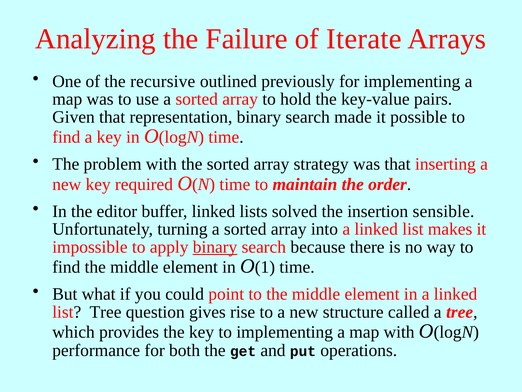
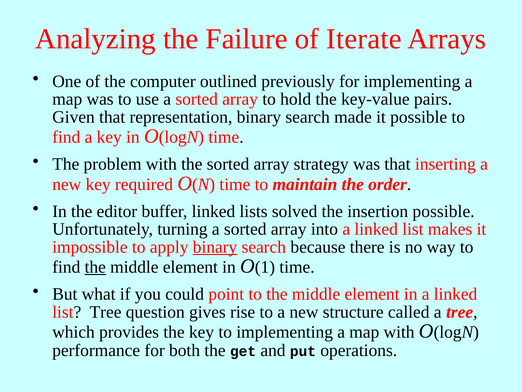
recursive: recursive -> computer
insertion sensible: sensible -> possible
the at (95, 267) underline: none -> present
